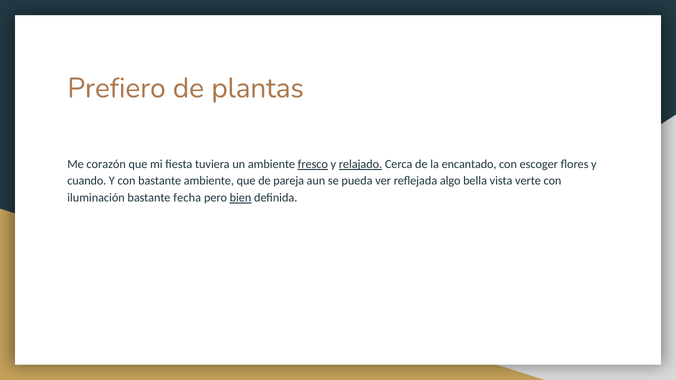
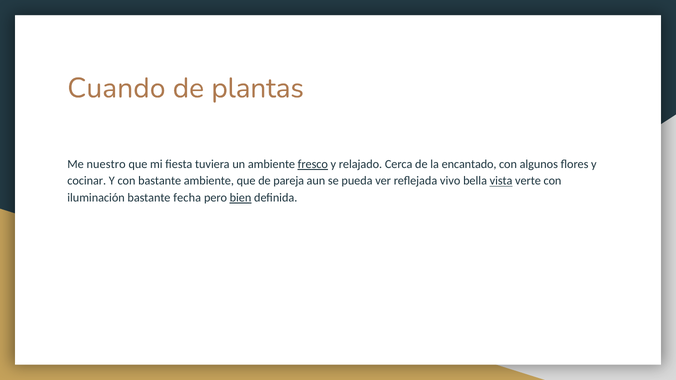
Prefiero: Prefiero -> Cuando
corazón: corazón -> nuestro
relajado underline: present -> none
escoger: escoger -> algunos
cuando: cuando -> cocinar
algo: algo -> vivo
vista underline: none -> present
